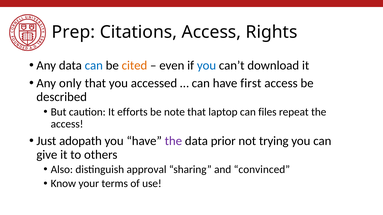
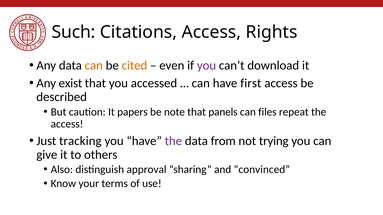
Prep: Prep -> Such
can at (94, 66) colour: blue -> orange
you at (207, 66) colour: blue -> purple
only: only -> exist
efforts: efforts -> papers
laptop: laptop -> panels
adopath: adopath -> tracking
prior: prior -> from
